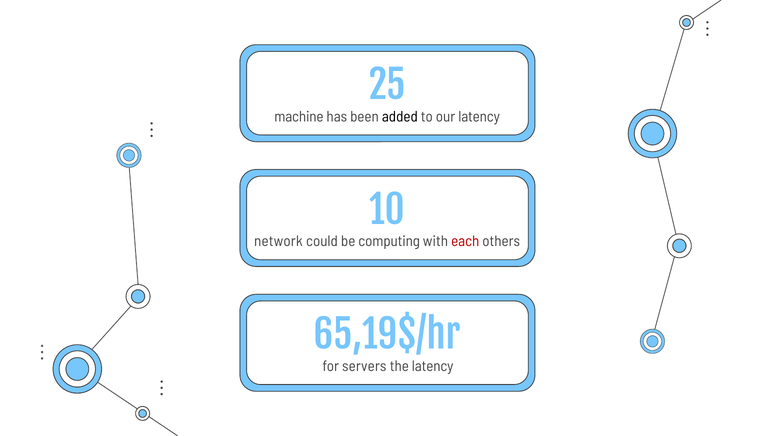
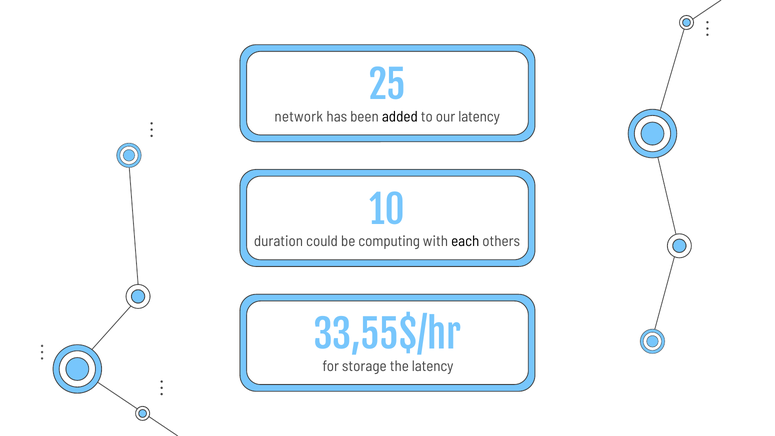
machine: machine -> network
network: network -> duration
each colour: red -> black
65,19$/hr: 65,19$/hr -> 33,55$/hr
servers: servers -> storage
